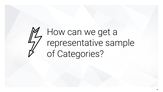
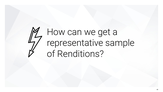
Categories: Categories -> Renditions
